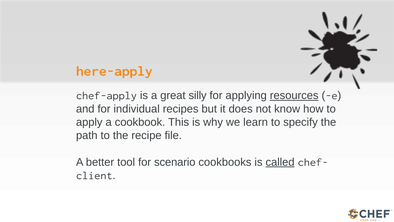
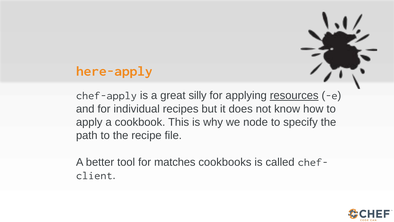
learn: learn -> node
scenario: scenario -> matches
called underline: present -> none
